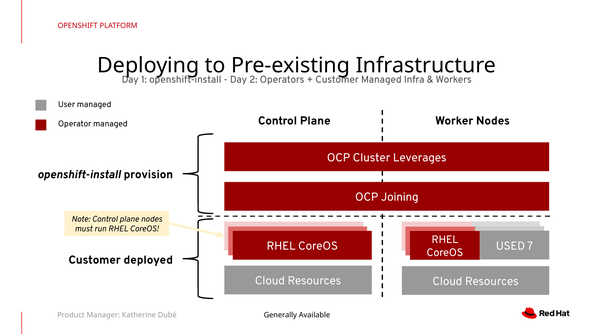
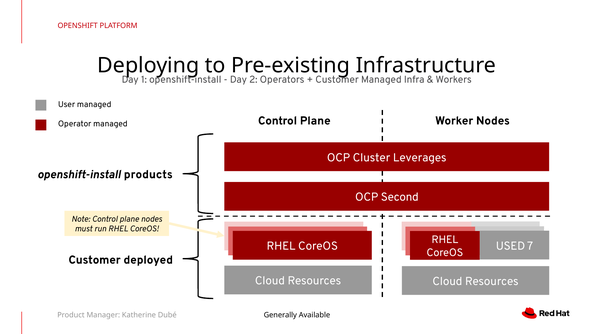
provision: provision -> products
Joining: Joining -> Second
